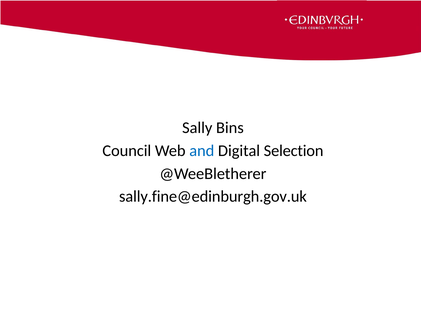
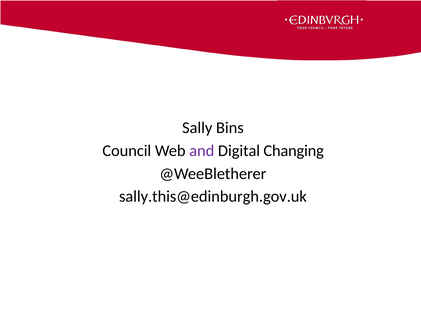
and colour: blue -> purple
Selection: Selection -> Changing
sally.fine@edinburgh.gov.uk: sally.fine@edinburgh.gov.uk -> sally.this@edinburgh.gov.uk
